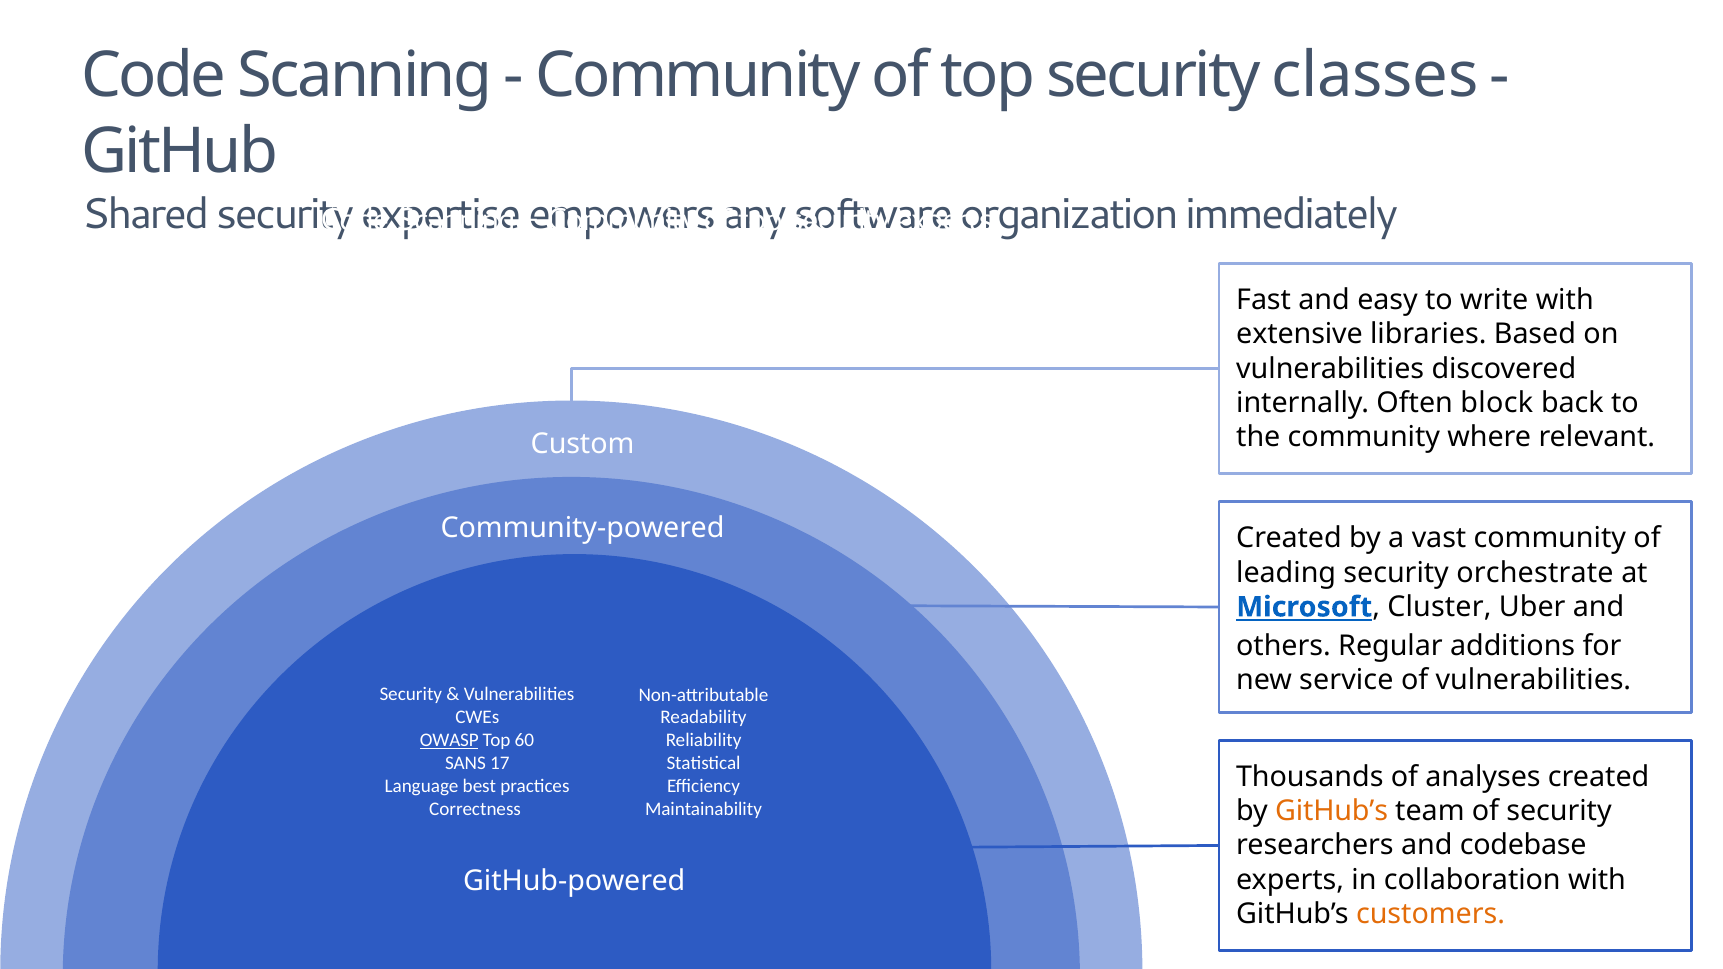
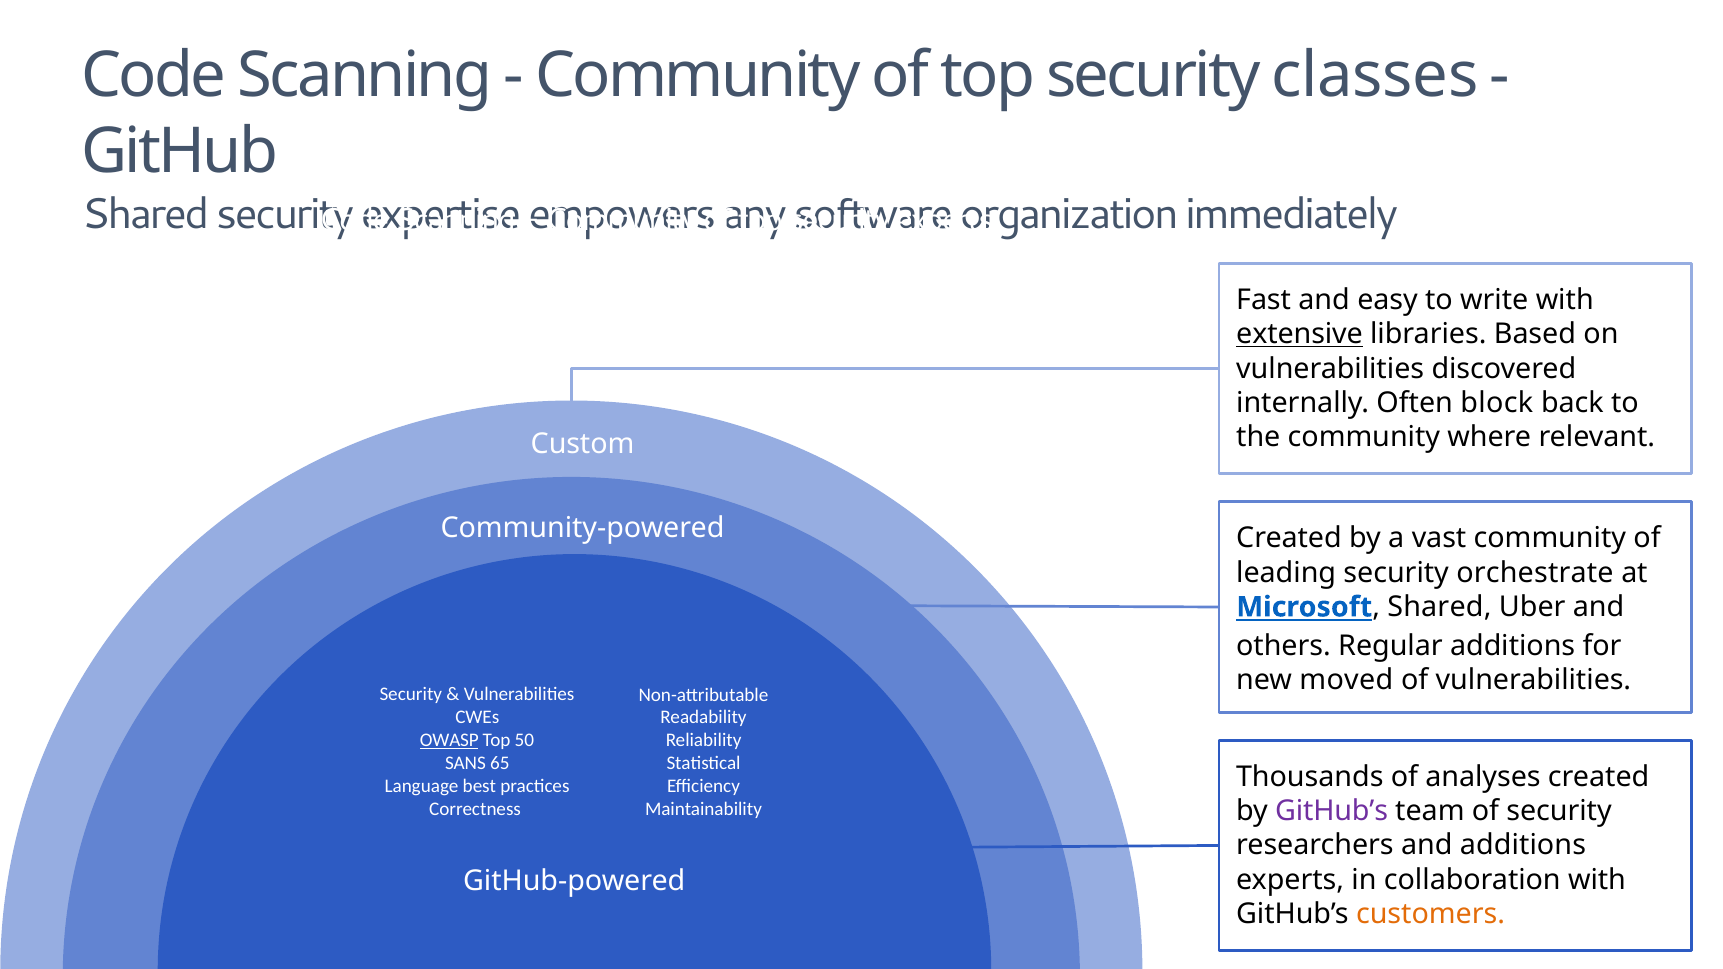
extensive underline: none -> present
Microsoft Cluster: Cluster -> Shared
service: service -> moved
60: 60 -> 50
17: 17 -> 65
GitHub’s at (1332, 811) colour: orange -> purple
and codebase: codebase -> additions
